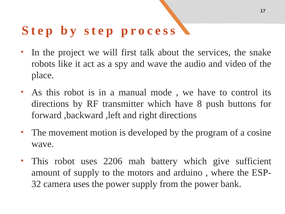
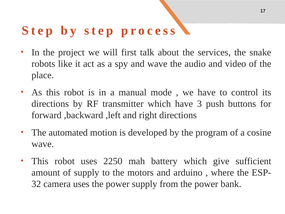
8: 8 -> 3
movement: movement -> automated
2206: 2206 -> 2250
